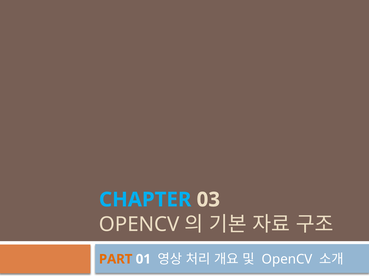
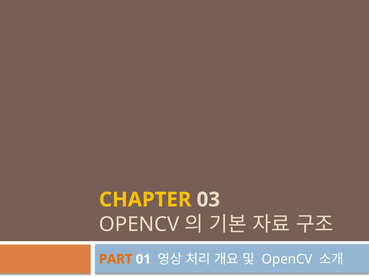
CHAPTER colour: light blue -> yellow
